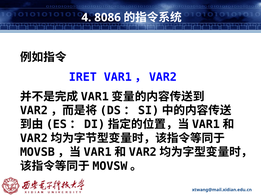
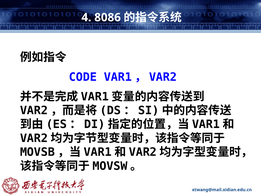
IRET: IRET -> CODE
